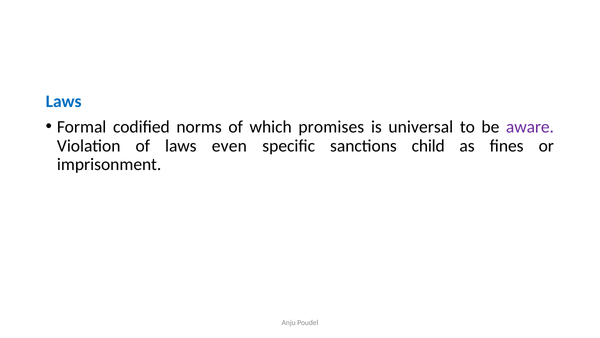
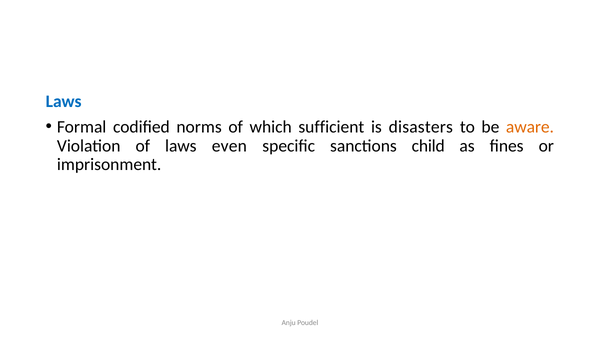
promises: promises -> sufficient
universal: universal -> disasters
aware colour: purple -> orange
